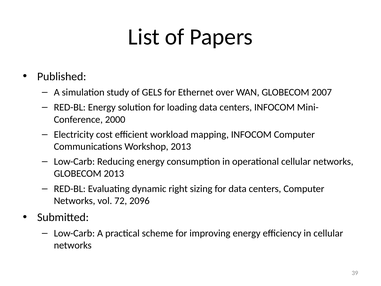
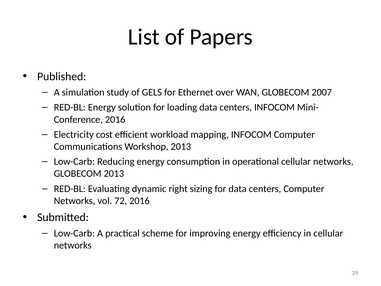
2000 at (115, 119): 2000 -> 2016
72 2096: 2096 -> 2016
